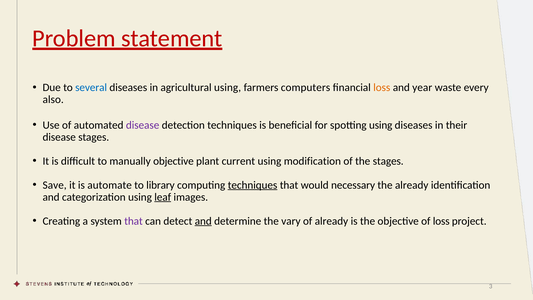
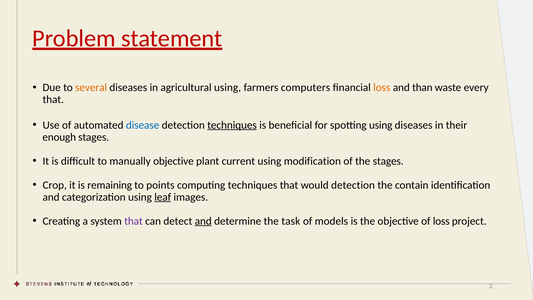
several colour: blue -> orange
year: year -> than
also at (53, 100): also -> that
disease at (143, 125) colour: purple -> blue
techniques at (232, 125) underline: none -> present
disease at (59, 137): disease -> enough
Save: Save -> Crop
automate: automate -> remaining
library: library -> points
techniques at (253, 185) underline: present -> none
would necessary: necessary -> detection
the already: already -> contain
vary: vary -> task
of already: already -> models
